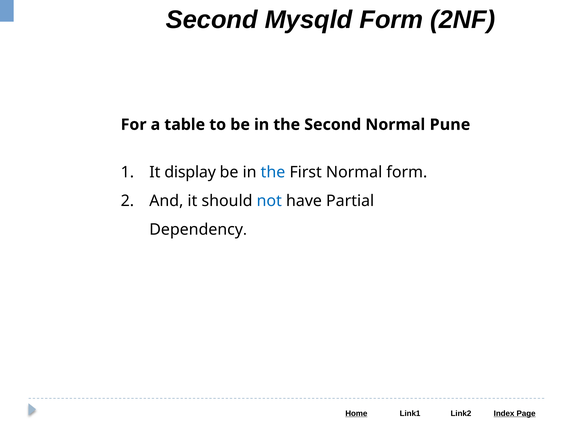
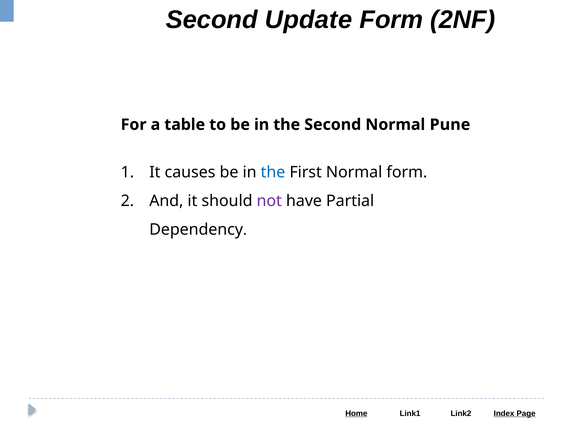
Mysqld: Mysqld -> Update
display: display -> causes
not colour: blue -> purple
